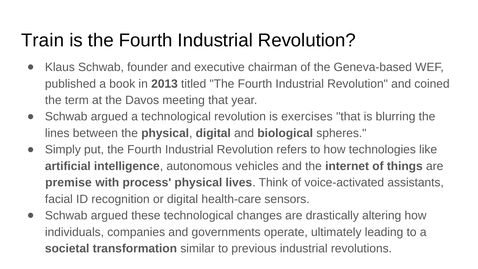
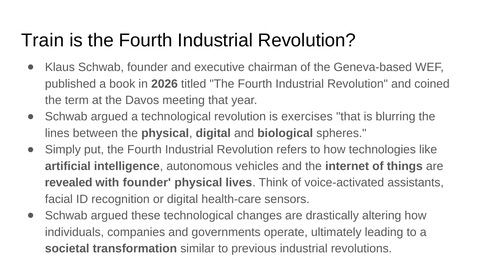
2013: 2013 -> 2026
premise: premise -> revealed
with process: process -> founder
